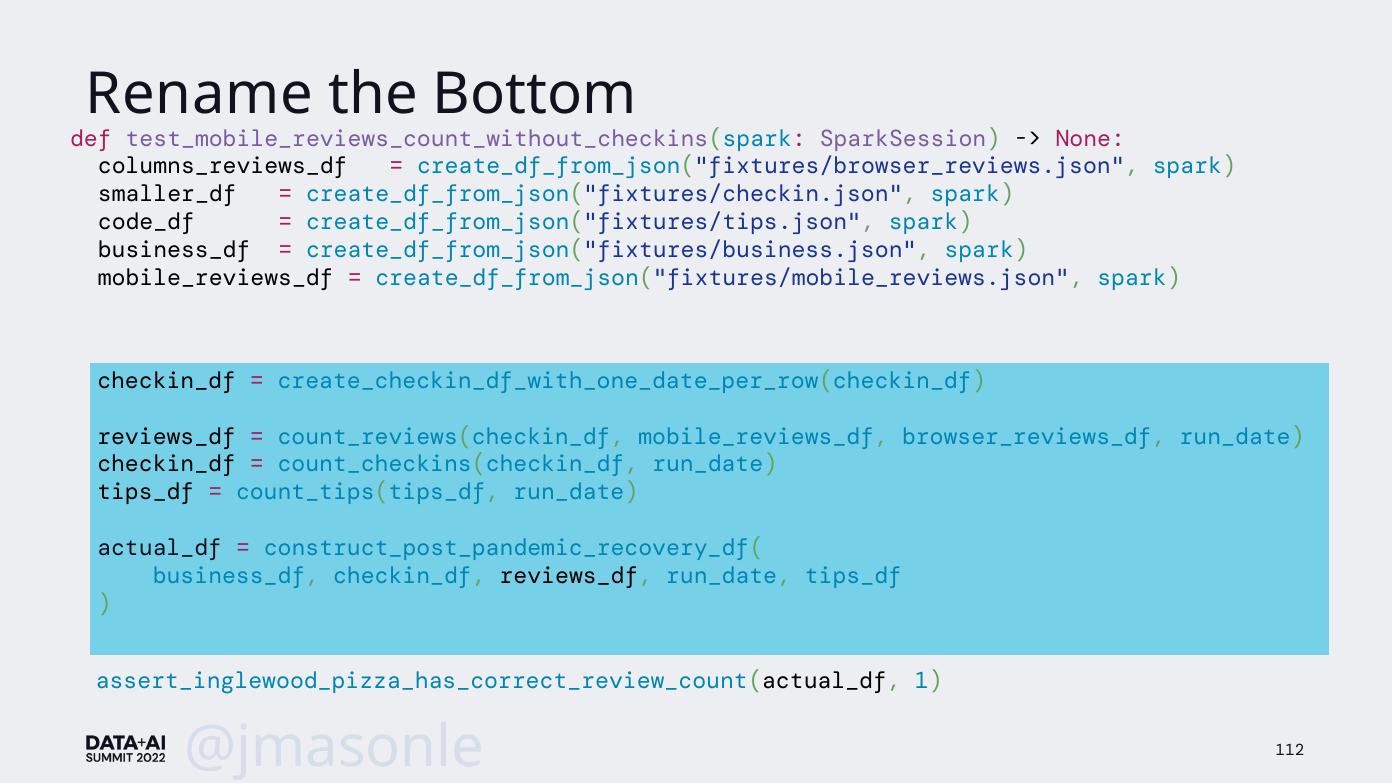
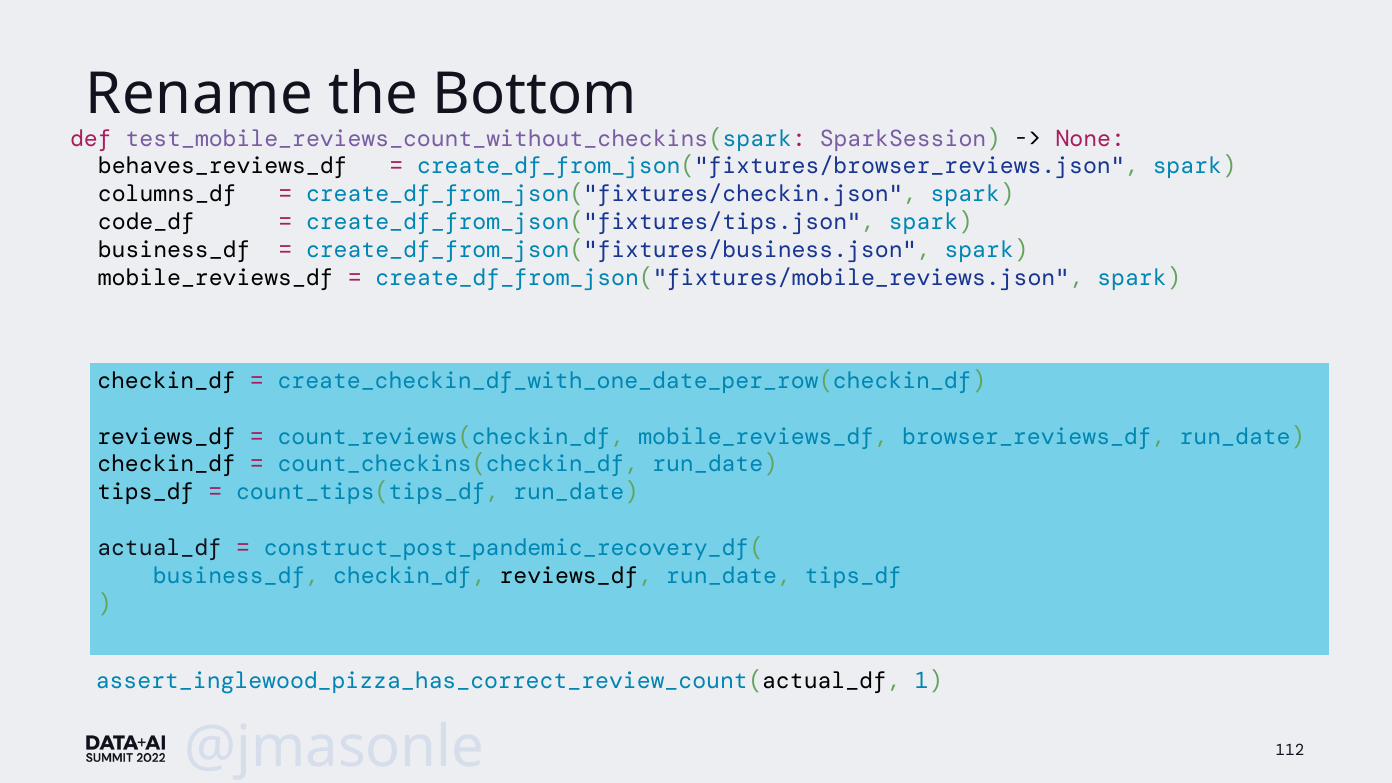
columns_reviews_df: columns_reviews_df -> behaves_reviews_df
smaller_df: smaller_df -> columns_df
